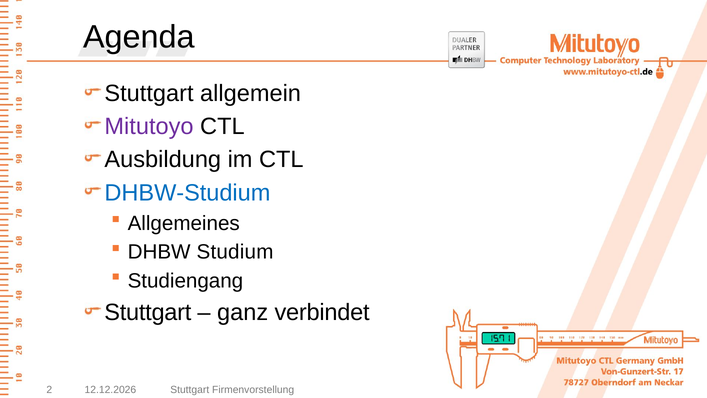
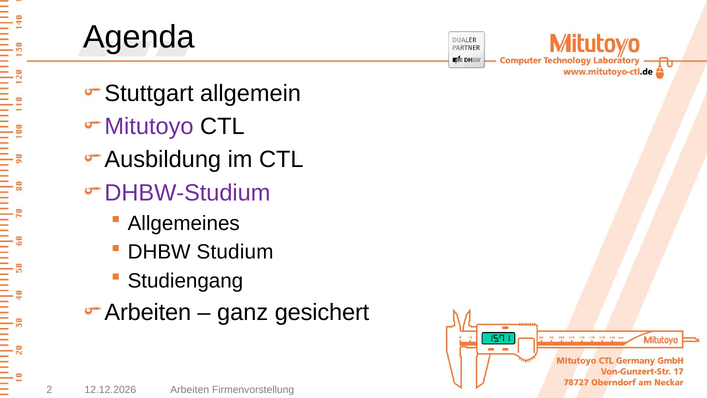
DHBW-Studium colour: blue -> purple
Stuttgart at (148, 312): Stuttgart -> Arbeiten
verbindet: verbindet -> gesichert
Stuttgart at (190, 390): Stuttgart -> Arbeiten
